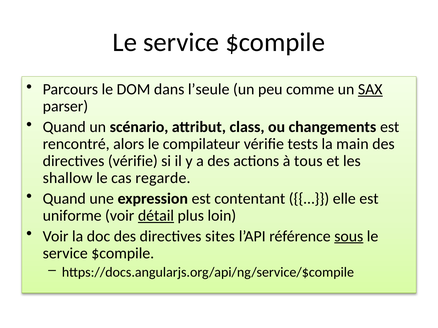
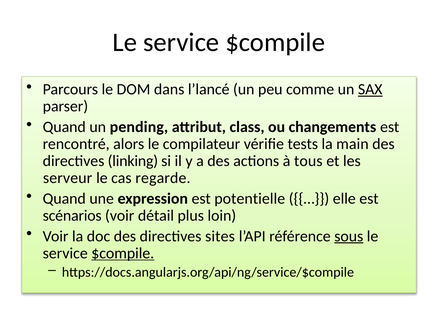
l’seule: l’seule -> l’lancé
scénario: scénario -> pending
directives vérifie: vérifie -> linking
shallow: shallow -> serveur
contentant: contentant -> potentielle
uniforme: uniforme -> scénarios
détail underline: present -> none
$compile at (123, 254) underline: none -> present
